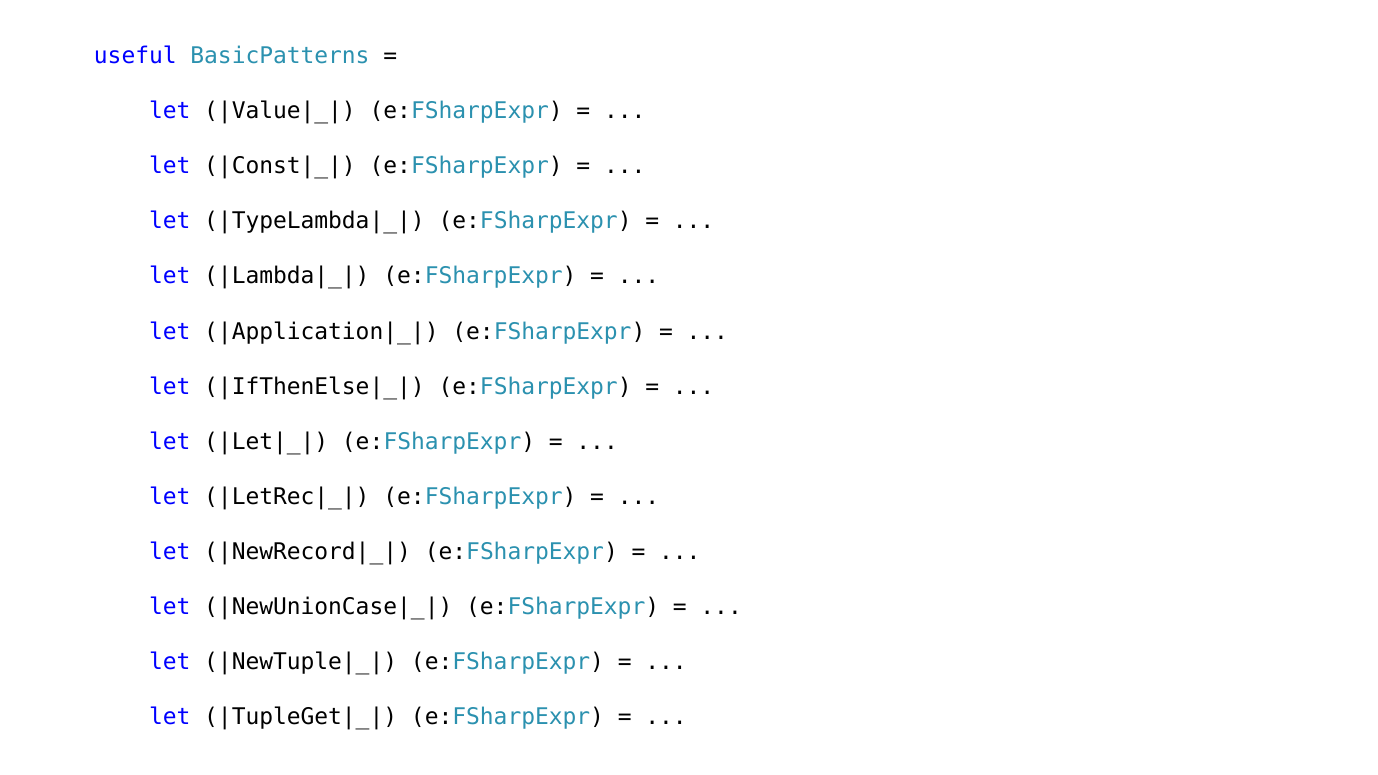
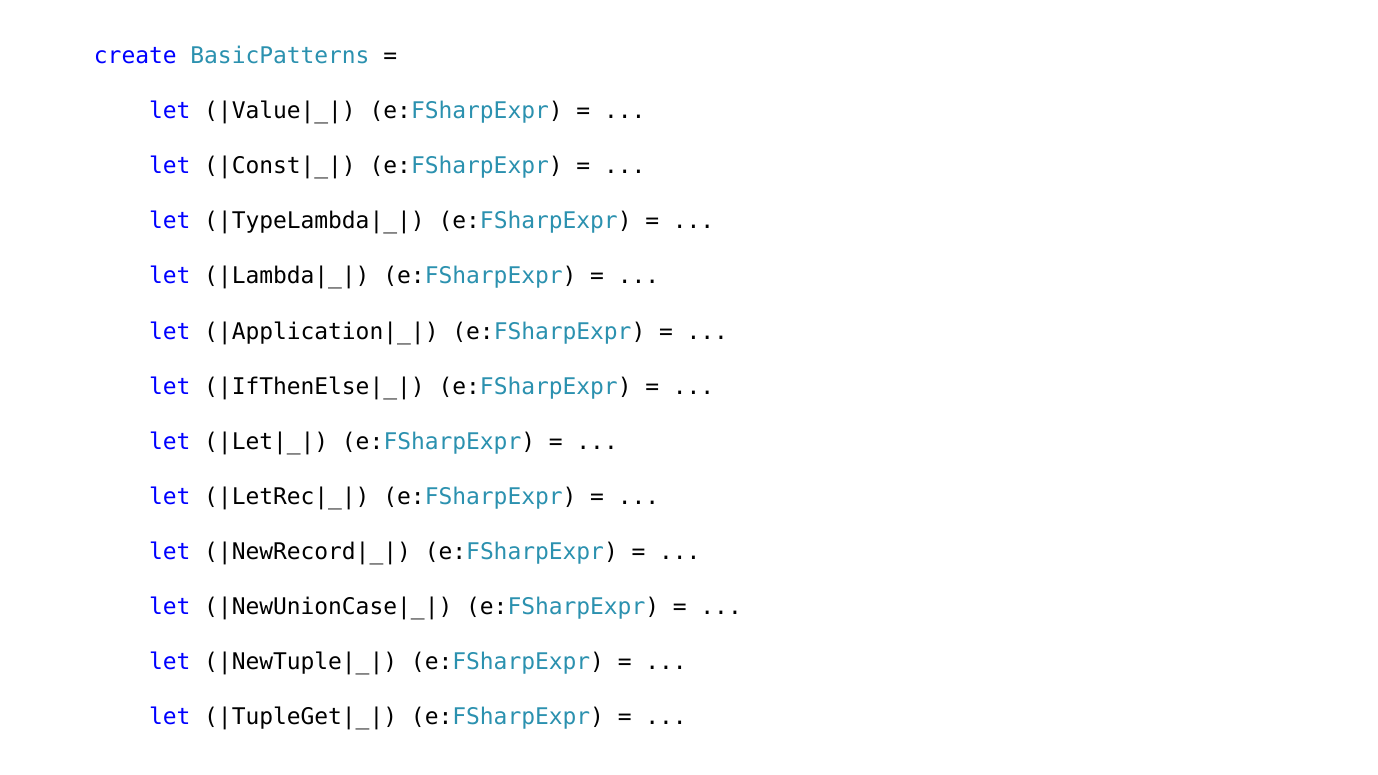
useful: useful -> create
